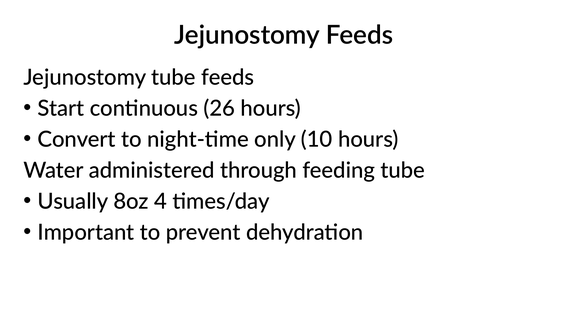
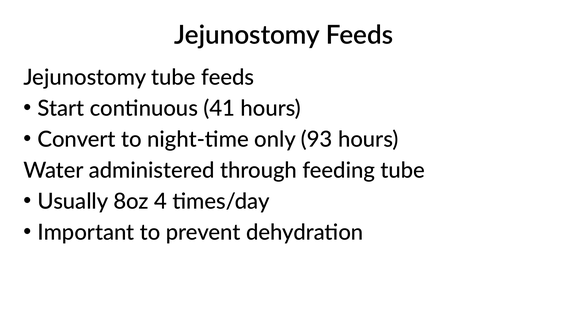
26: 26 -> 41
10: 10 -> 93
